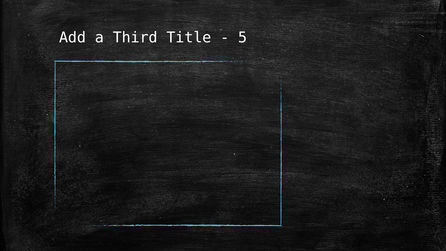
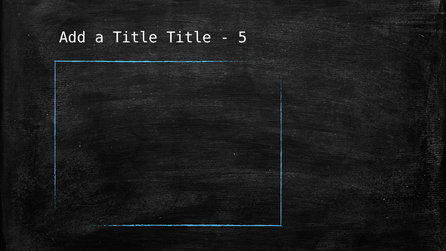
a Third: Third -> Title
